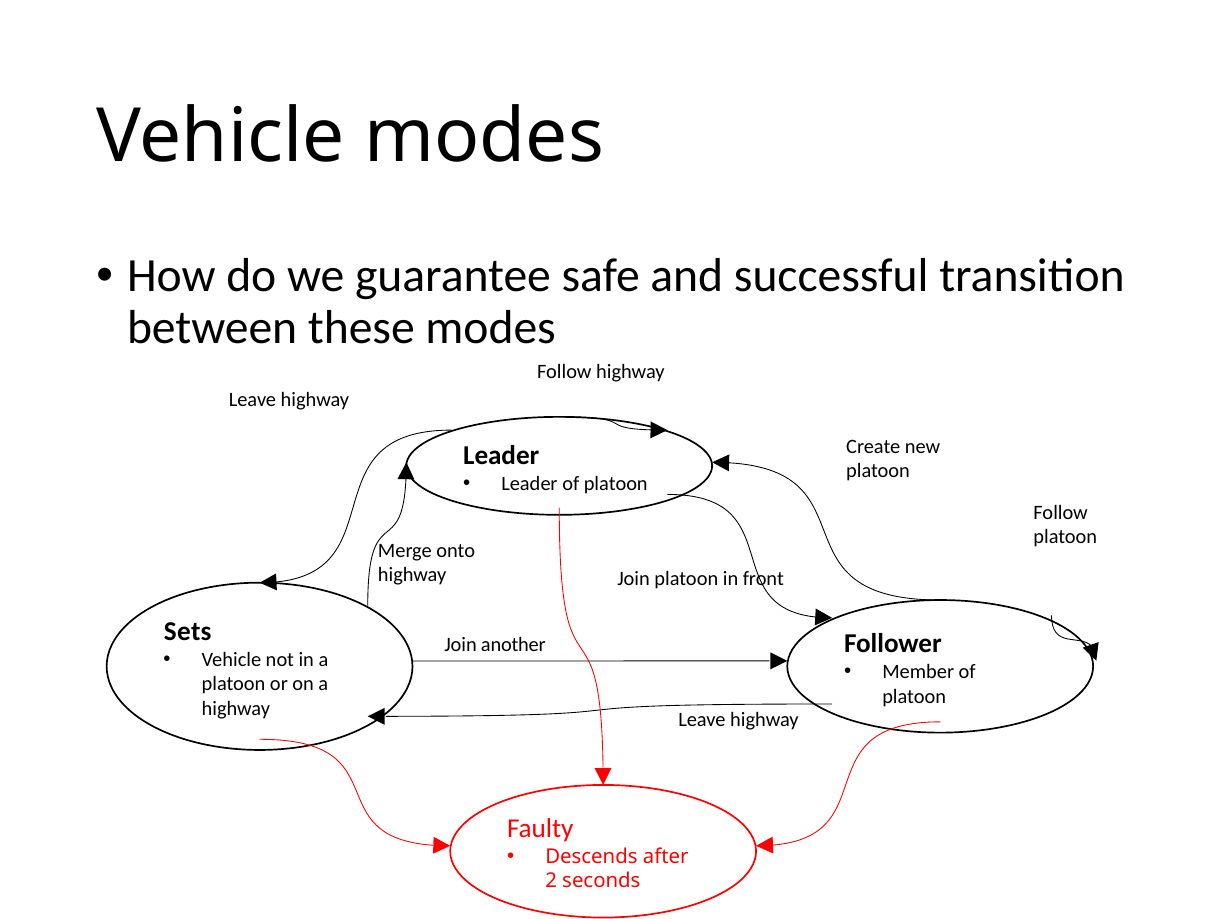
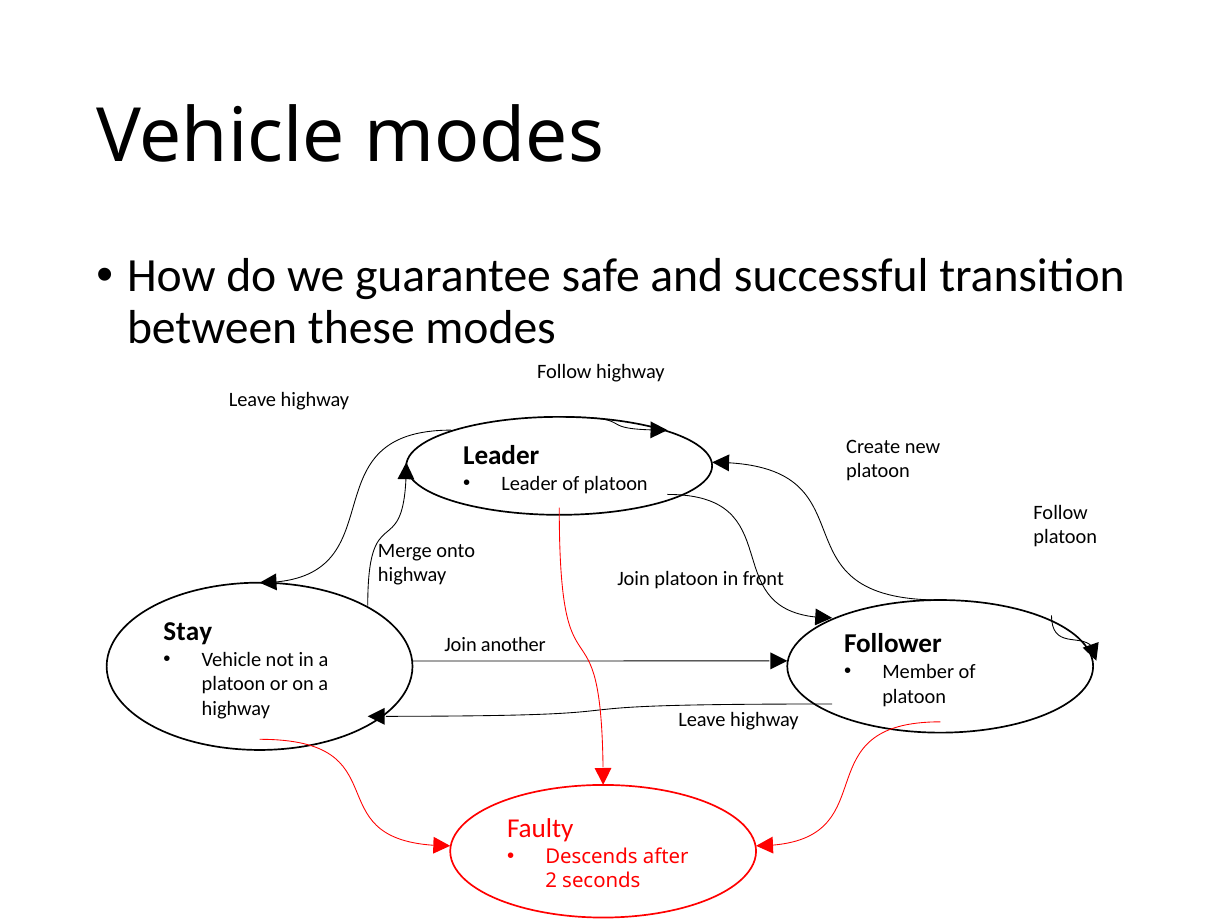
Sets: Sets -> Stay
